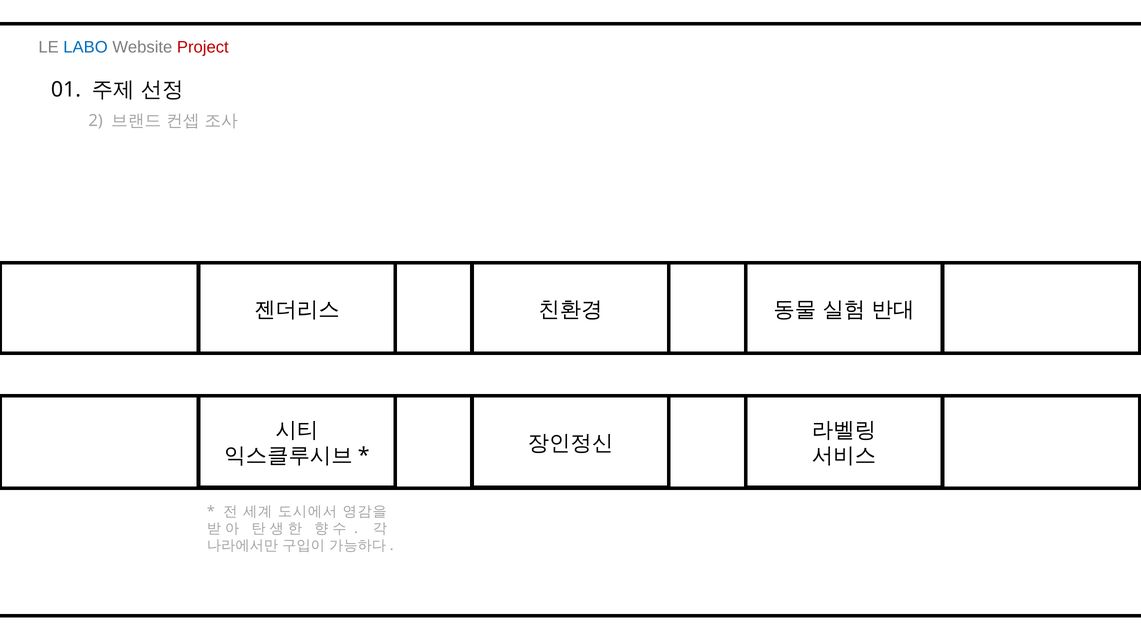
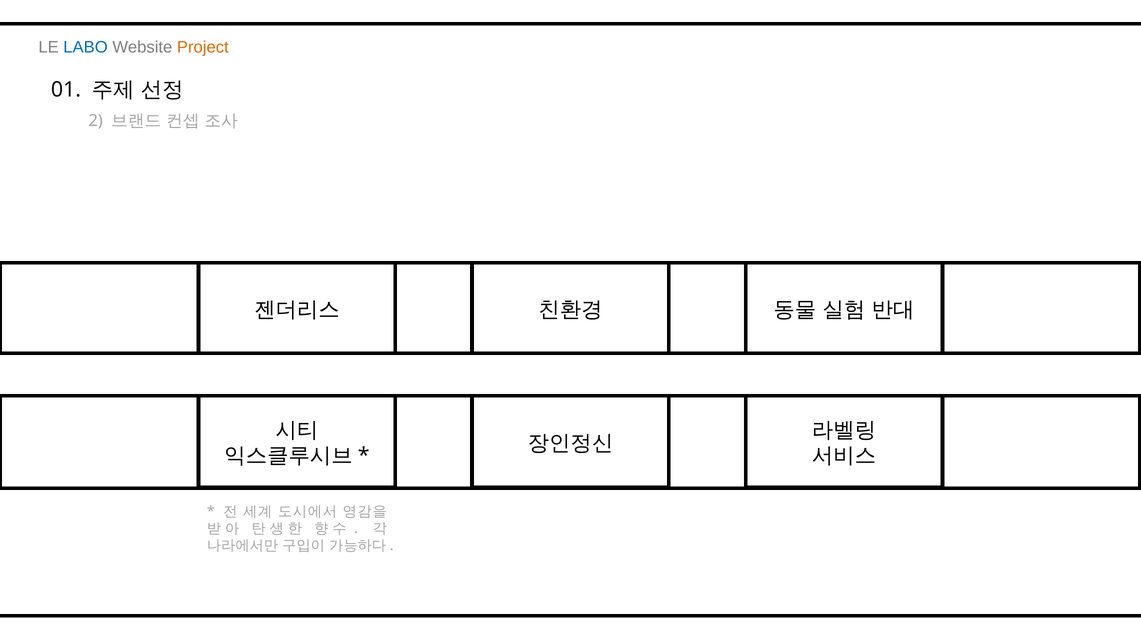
Project colour: red -> orange
